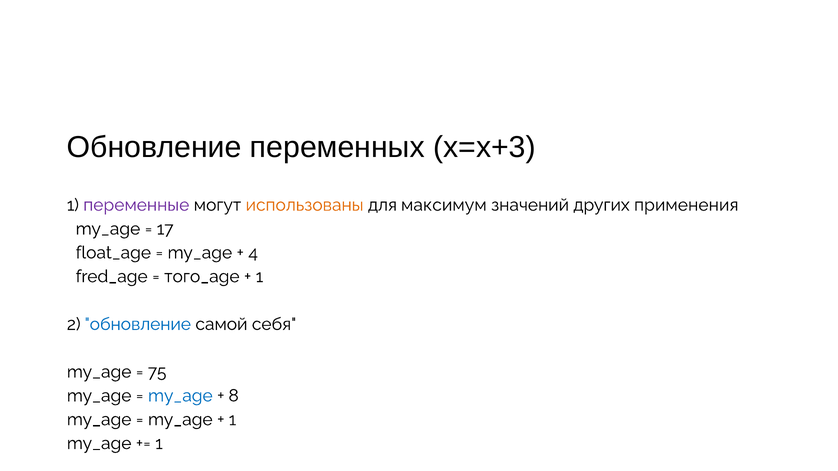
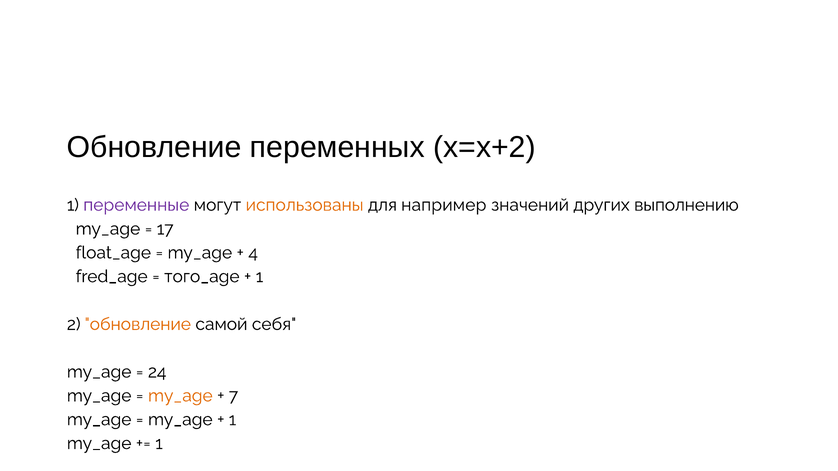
x=x+3: x=x+3 -> x=x+2
максимум: максимум -> например
применения: применения -> выполнению
обновление at (138, 324) colour: blue -> orange
75: 75 -> 24
my_age at (180, 396) colour: blue -> orange
8: 8 -> 7
